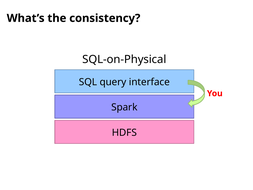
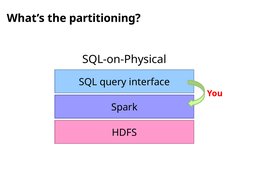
consistency: consistency -> partitioning
